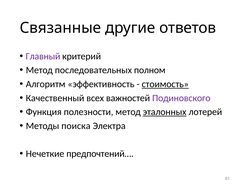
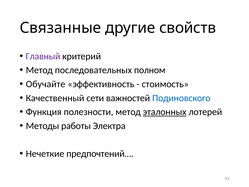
ответов: ответов -> свойств
Алгоритм: Алгоритм -> Обучайте
стоимость underline: present -> none
всех: всех -> сети
Подиновского colour: purple -> blue
поиска: поиска -> работы
